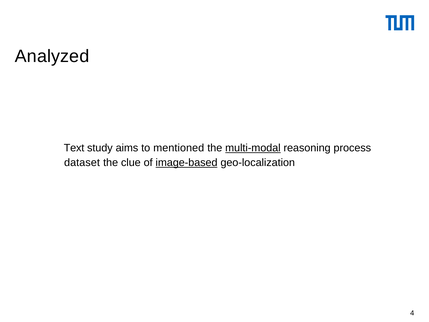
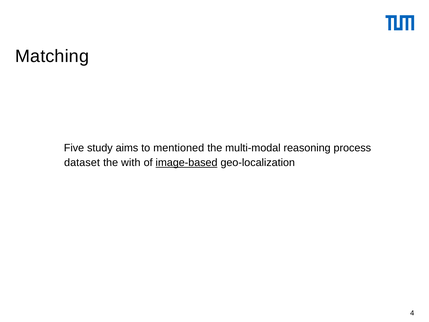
Analyzed: Analyzed -> Matching
Text: Text -> Five
multi-modal underline: present -> none
clue: clue -> with
